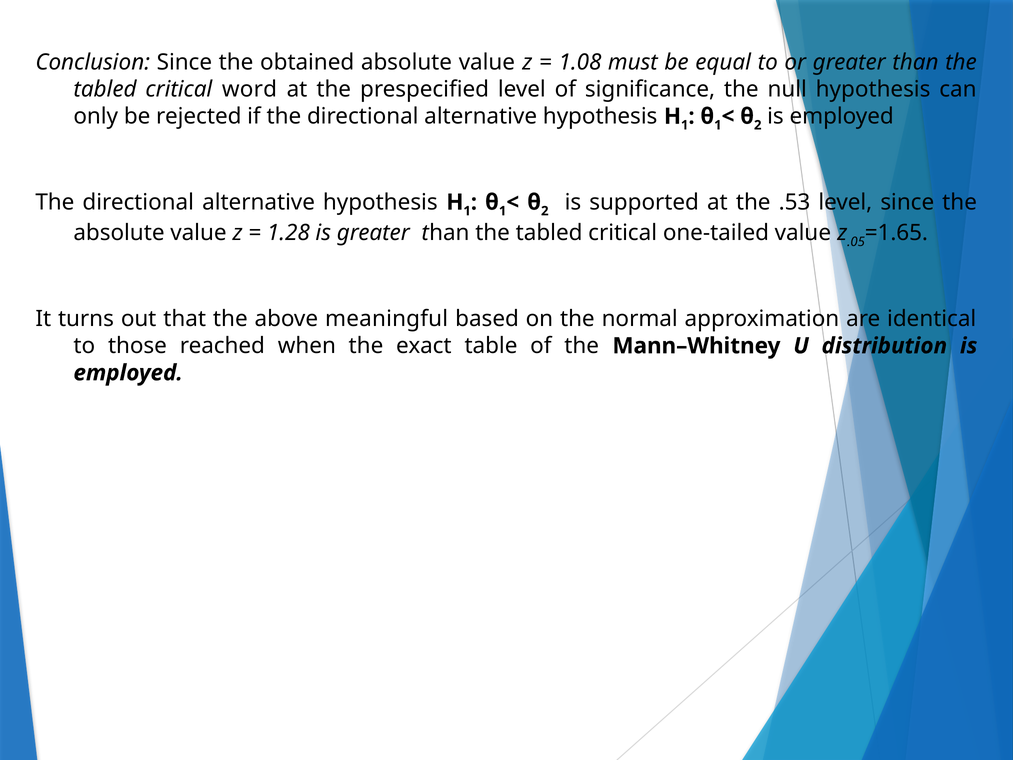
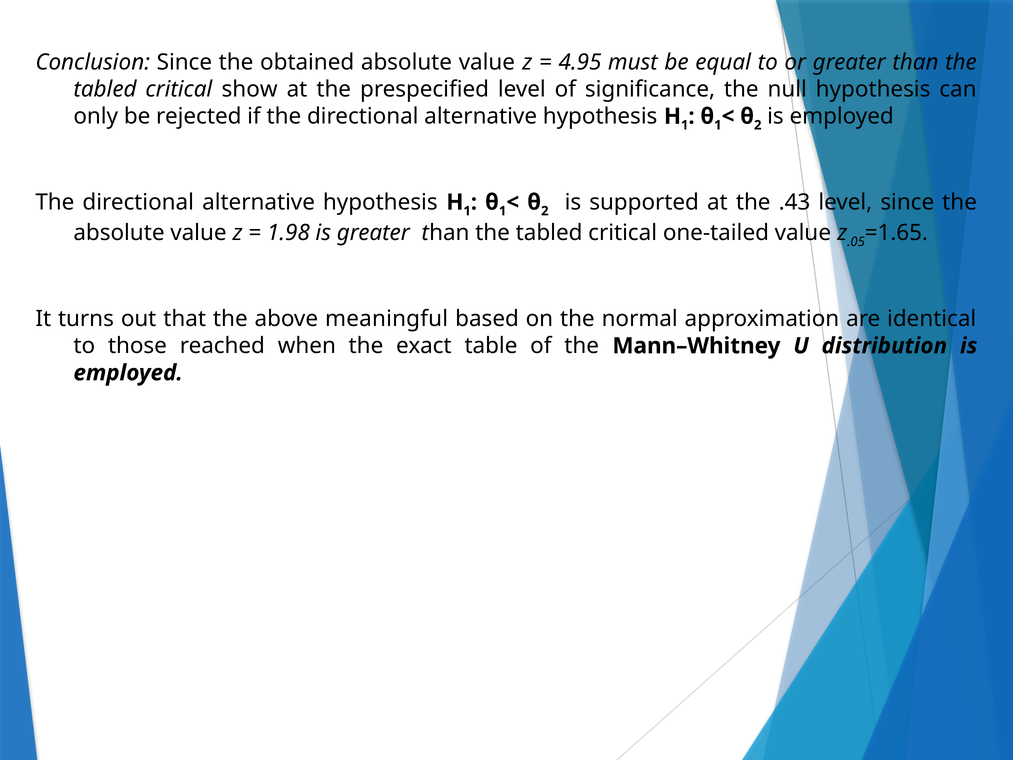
1.08: 1.08 -> 4.95
word: word -> show
.53: .53 -> .43
1.28: 1.28 -> 1.98
